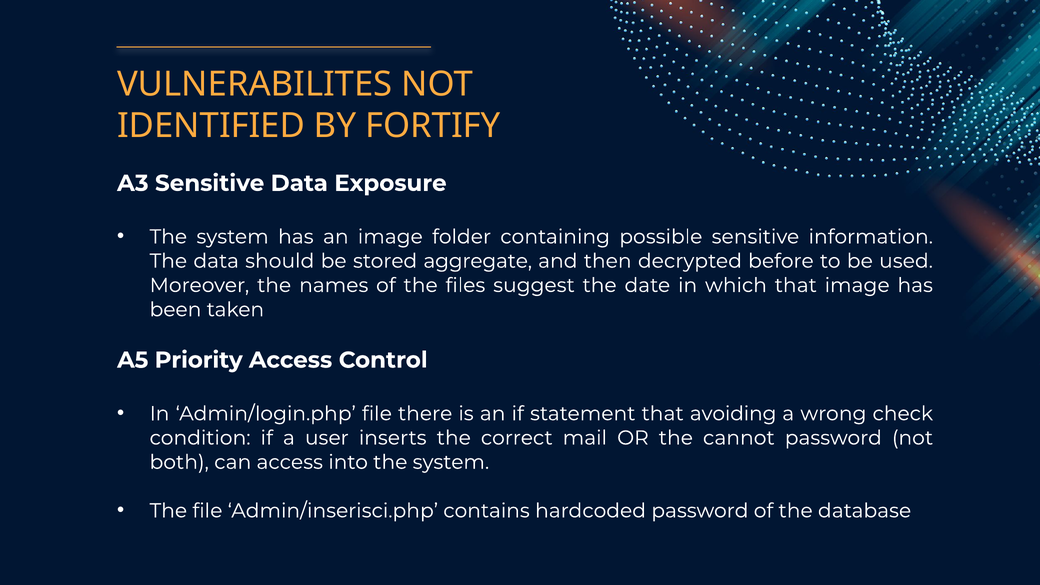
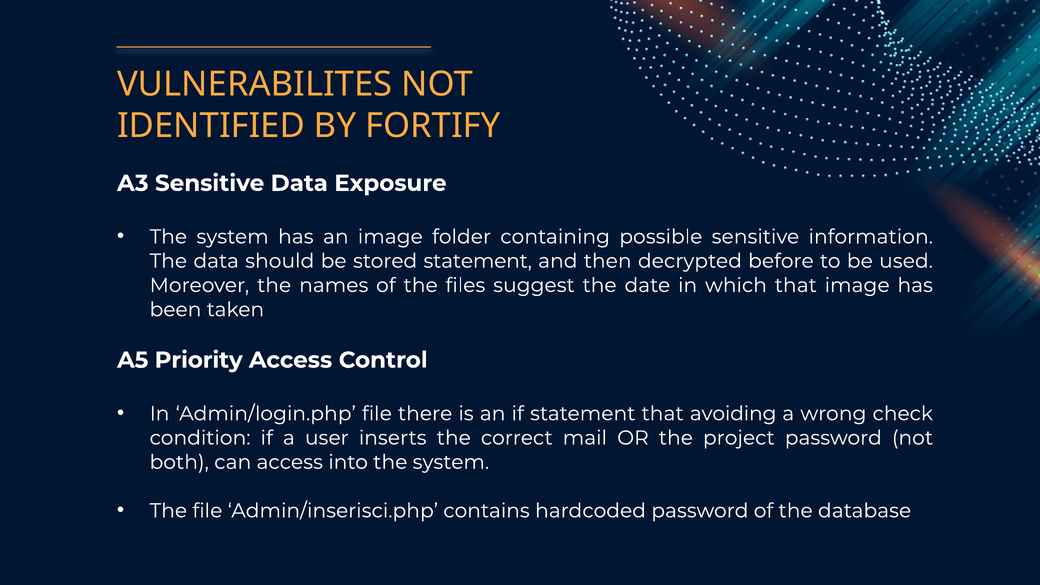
stored aggregate: aggregate -> statement
cannot: cannot -> project
